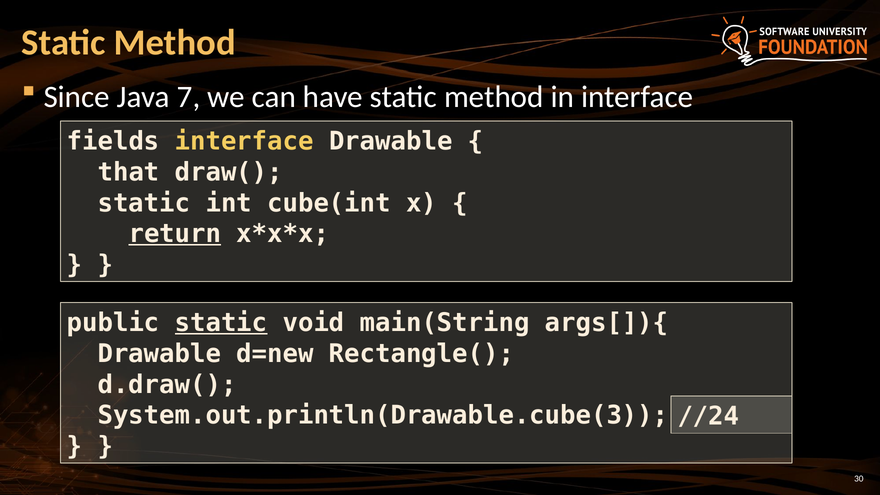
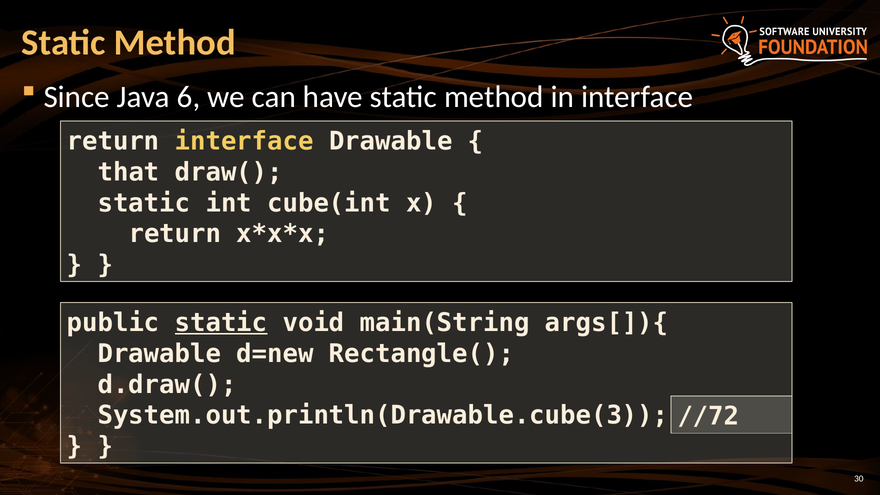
7: 7 -> 6
fields at (113, 141): fields -> return
return at (175, 234) underline: present -> none
//24: //24 -> //72
